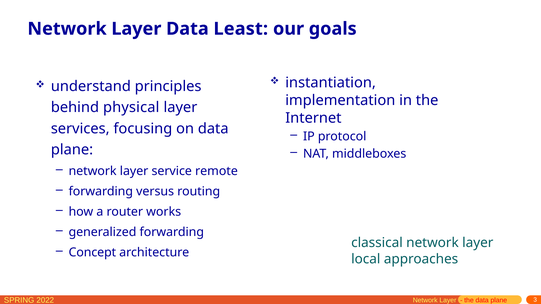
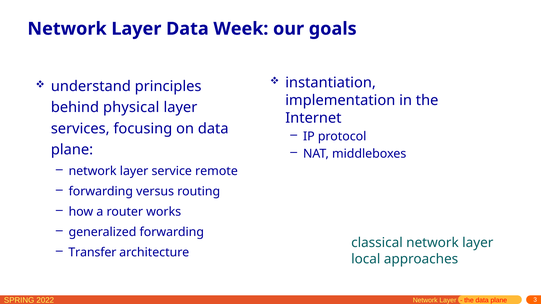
Least: Least -> Week
Concept: Concept -> Transfer
